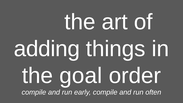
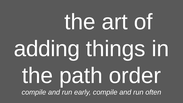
goal: goal -> path
